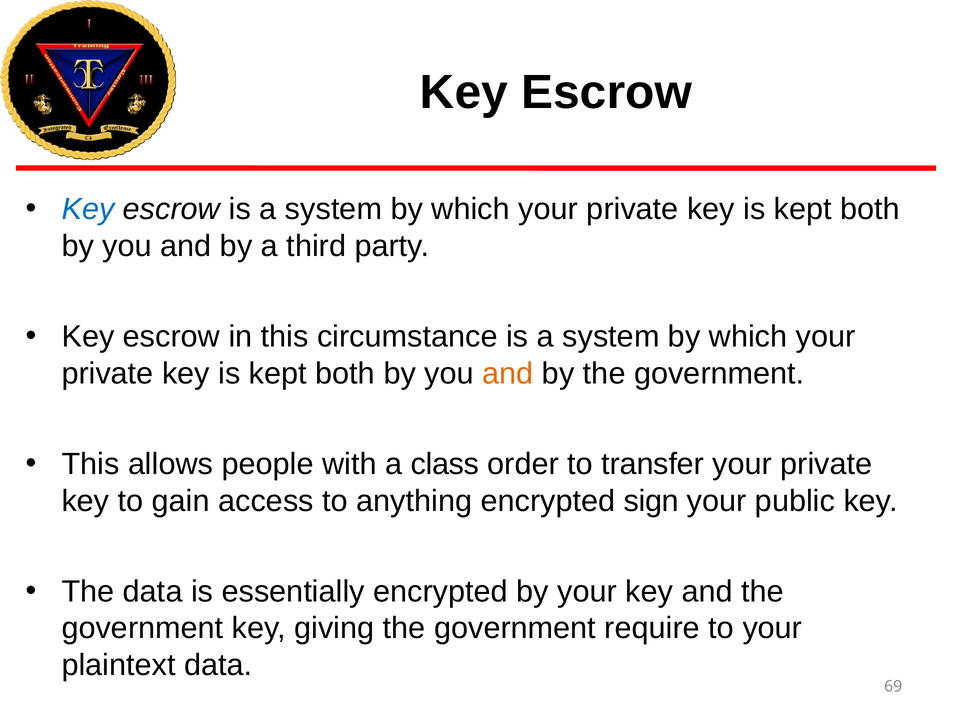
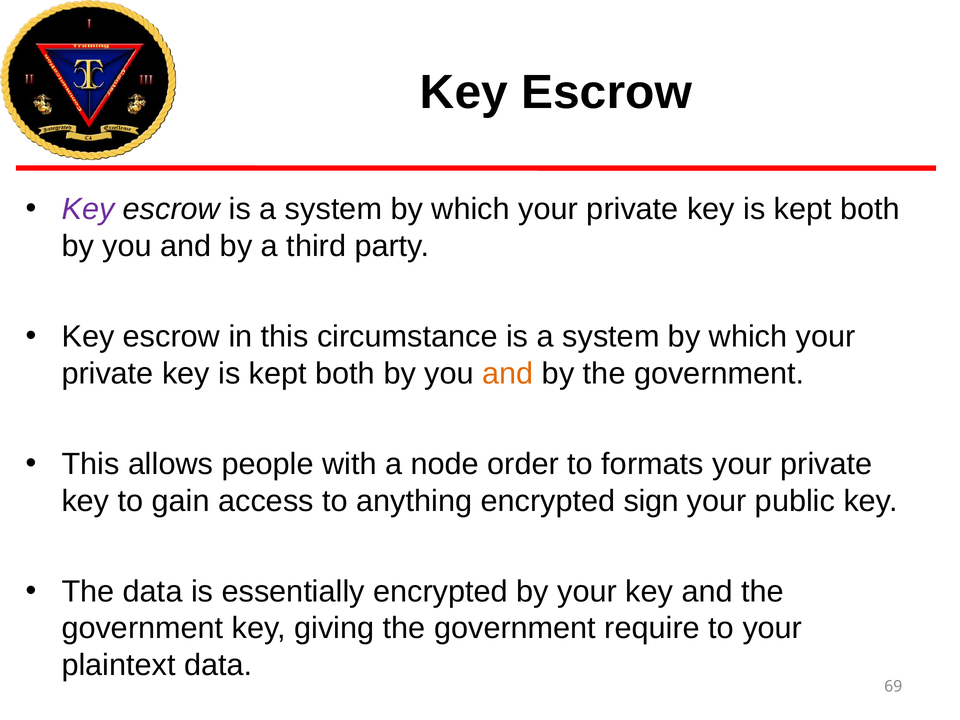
Key at (88, 209) colour: blue -> purple
class: class -> node
transfer: transfer -> formats
